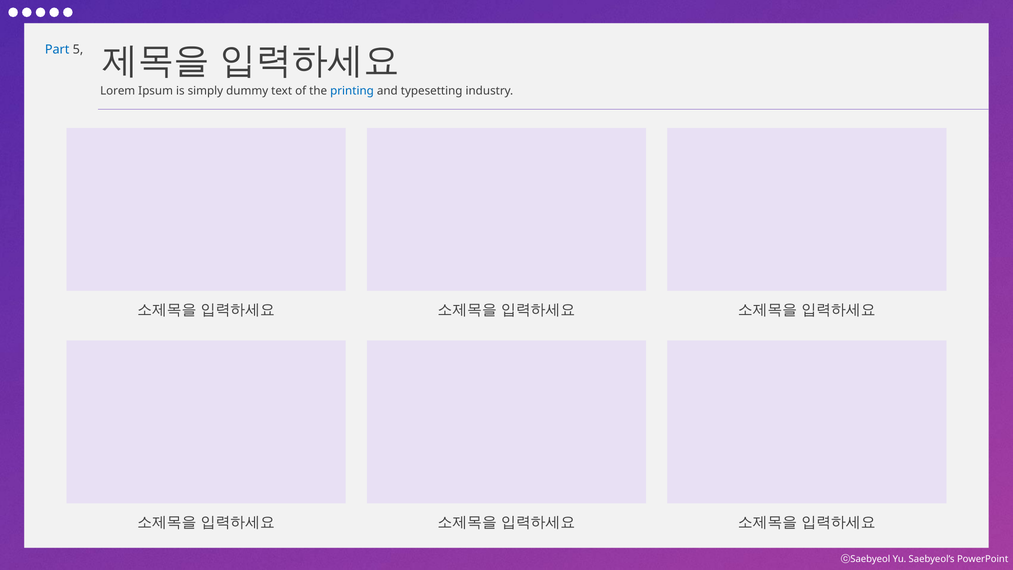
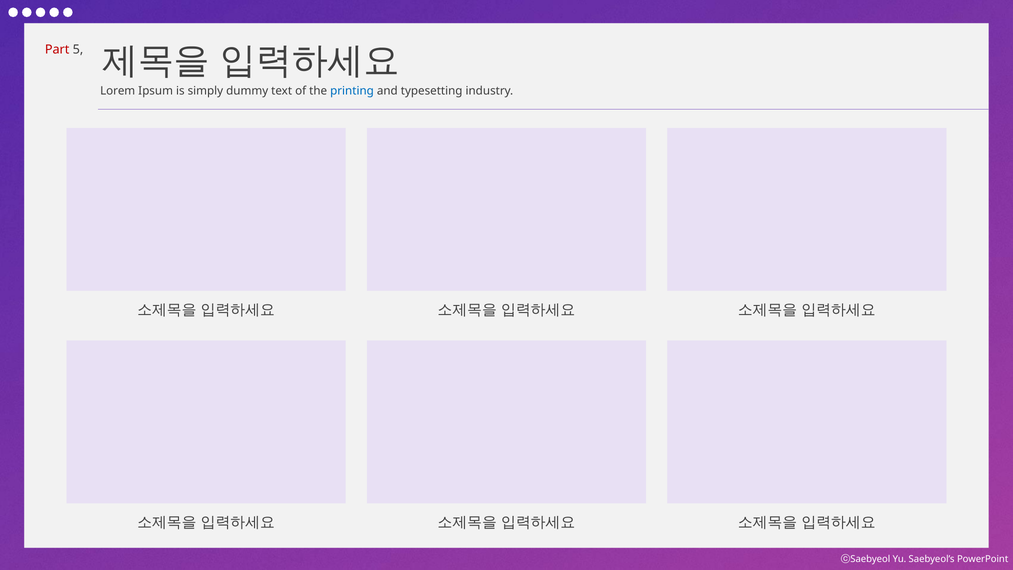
Part colour: blue -> red
